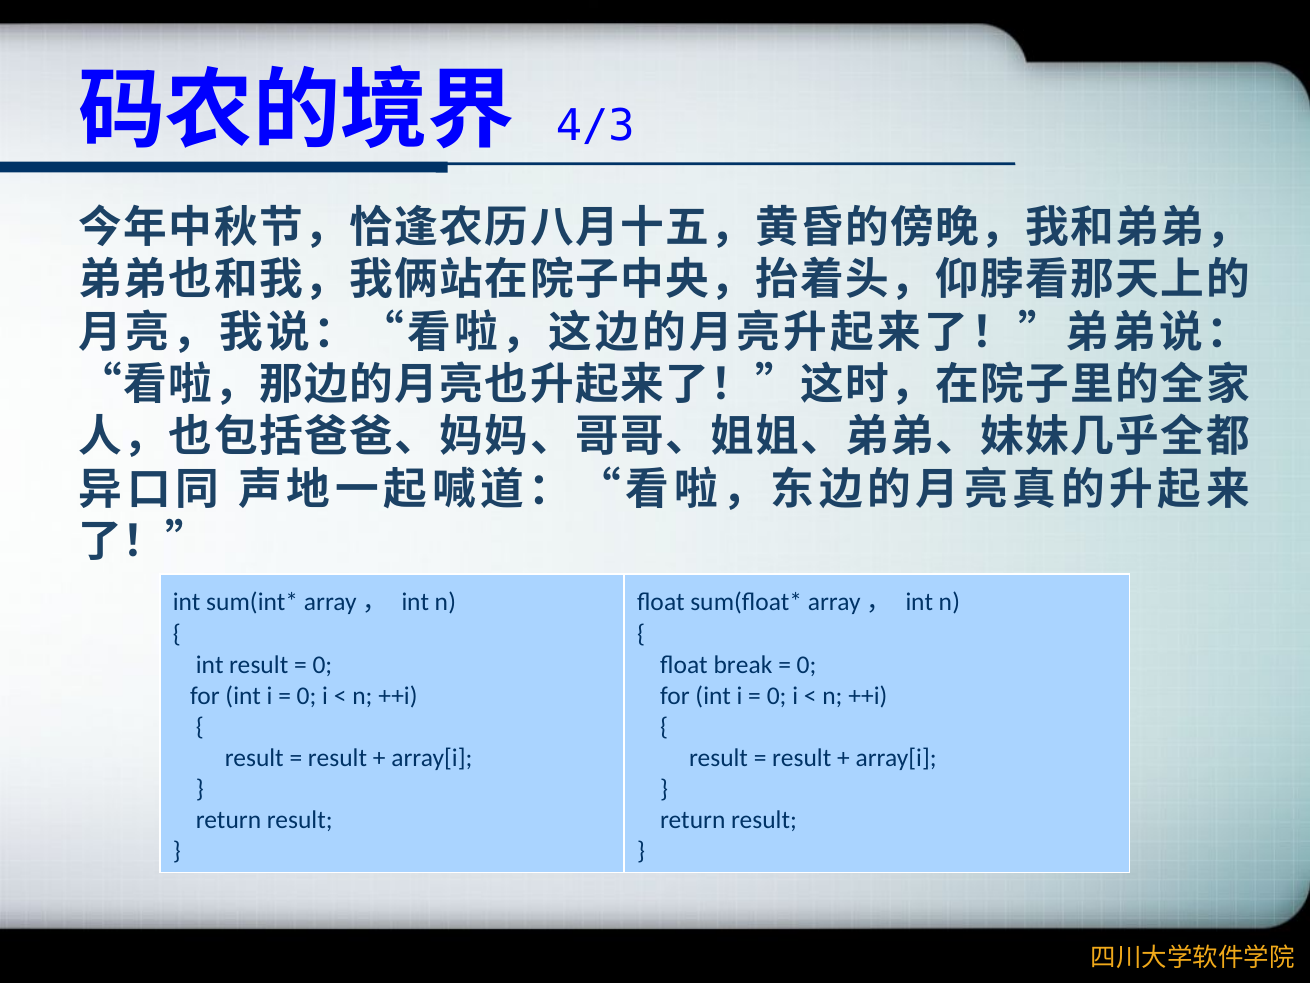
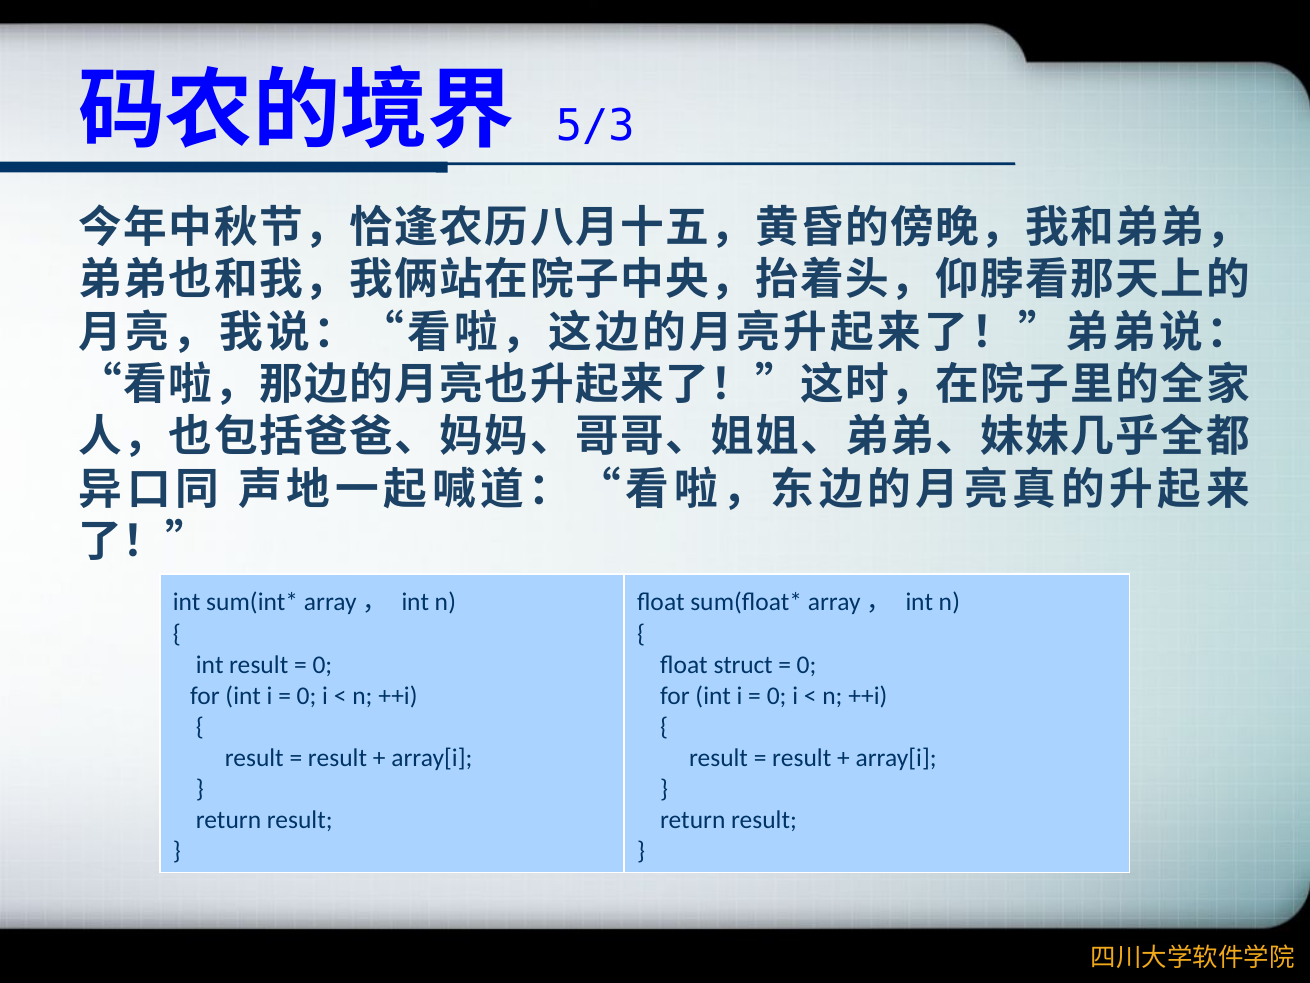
4/3: 4/3 -> 5/3
break: break -> struct
